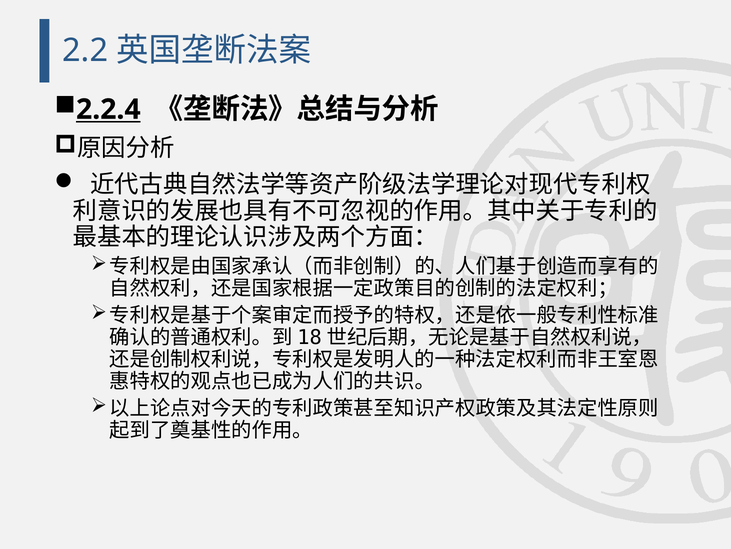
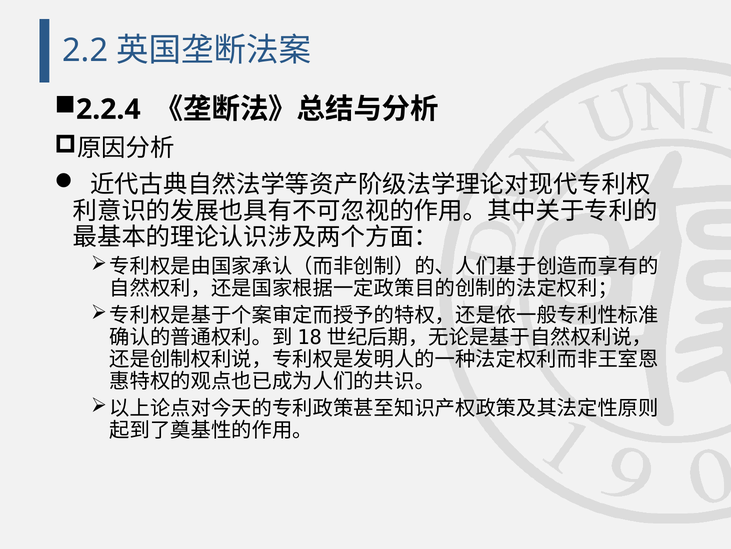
2.2.4 underline: present -> none
